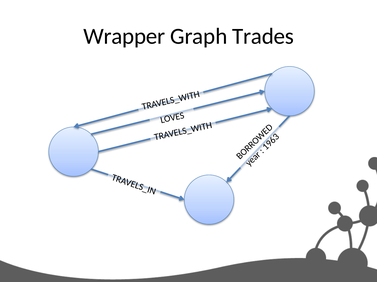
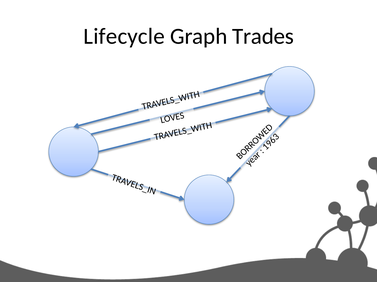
Wrapper: Wrapper -> Lifecycle
